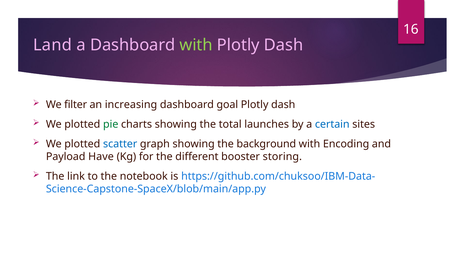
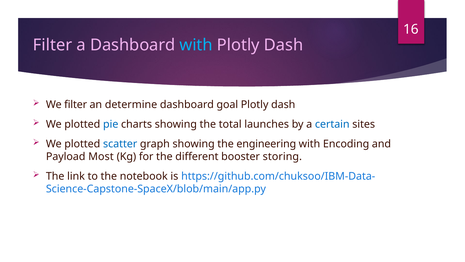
Land at (52, 45): Land -> Filter
with at (196, 45) colour: light green -> light blue
increasing: increasing -> determine
pie colour: green -> blue
background: background -> engineering
Have: Have -> Most
